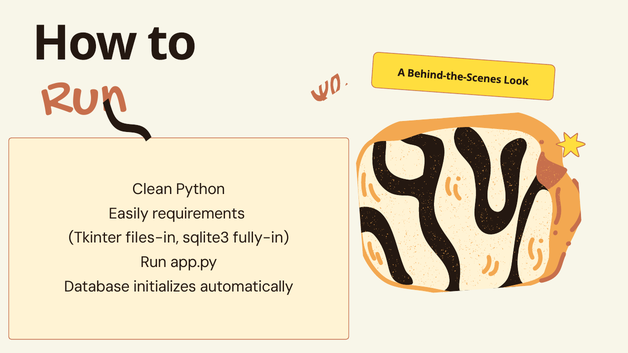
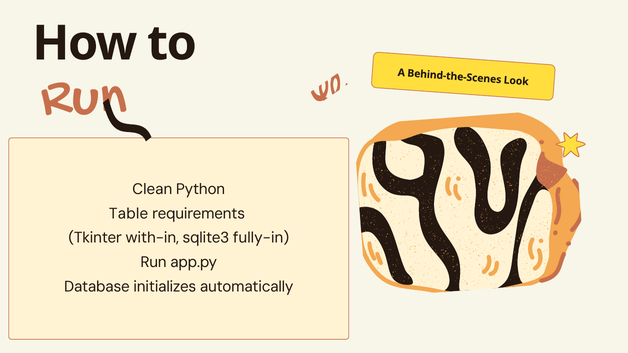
Easily: Easily -> Table
files-in: files-in -> with-in
